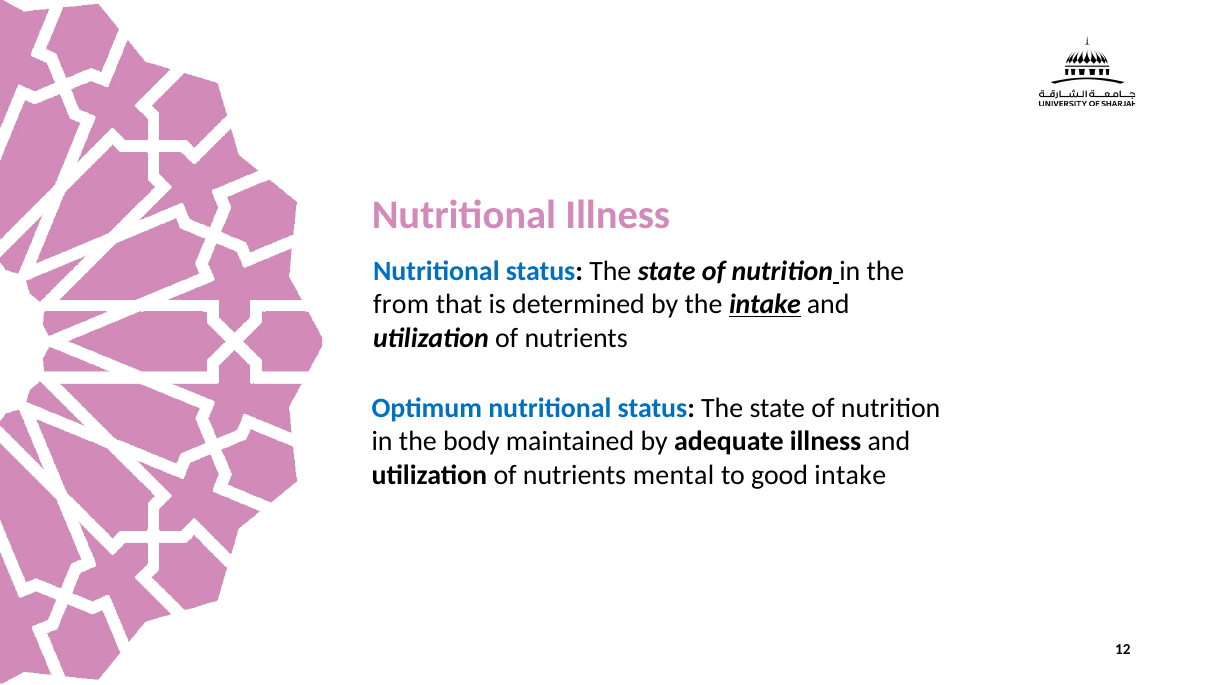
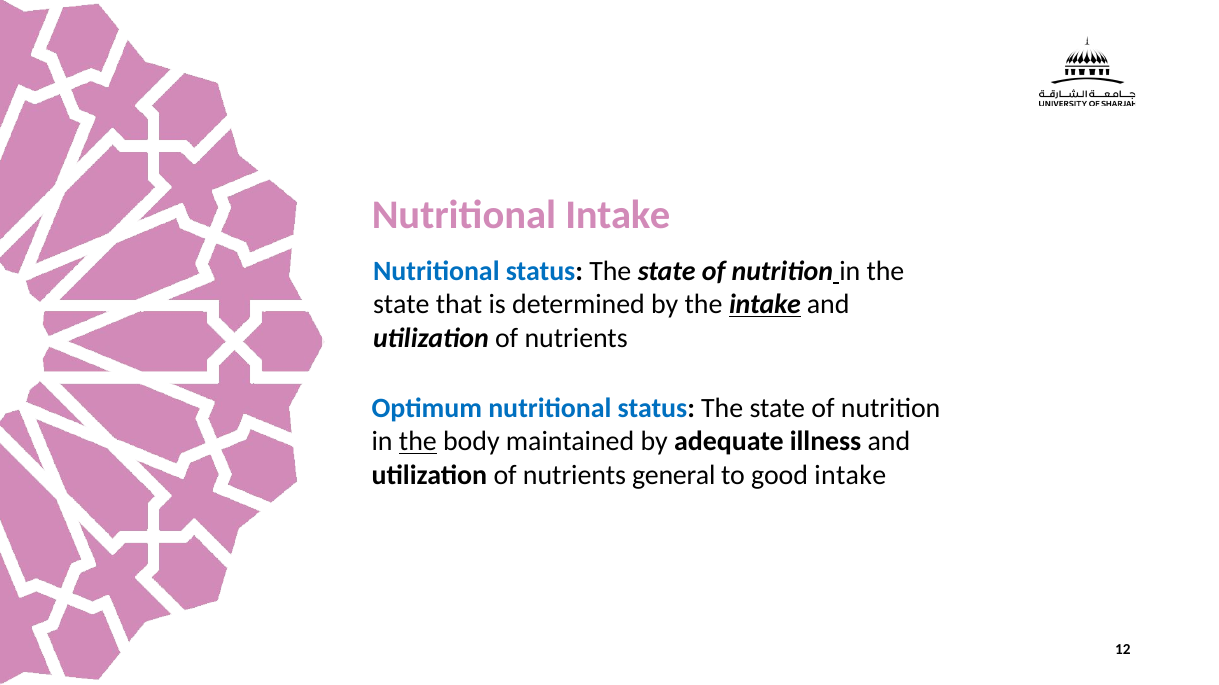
Nutritional Illness: Illness -> Intake
from at (401, 305): from -> state
the at (418, 442) underline: none -> present
mental: mental -> general
